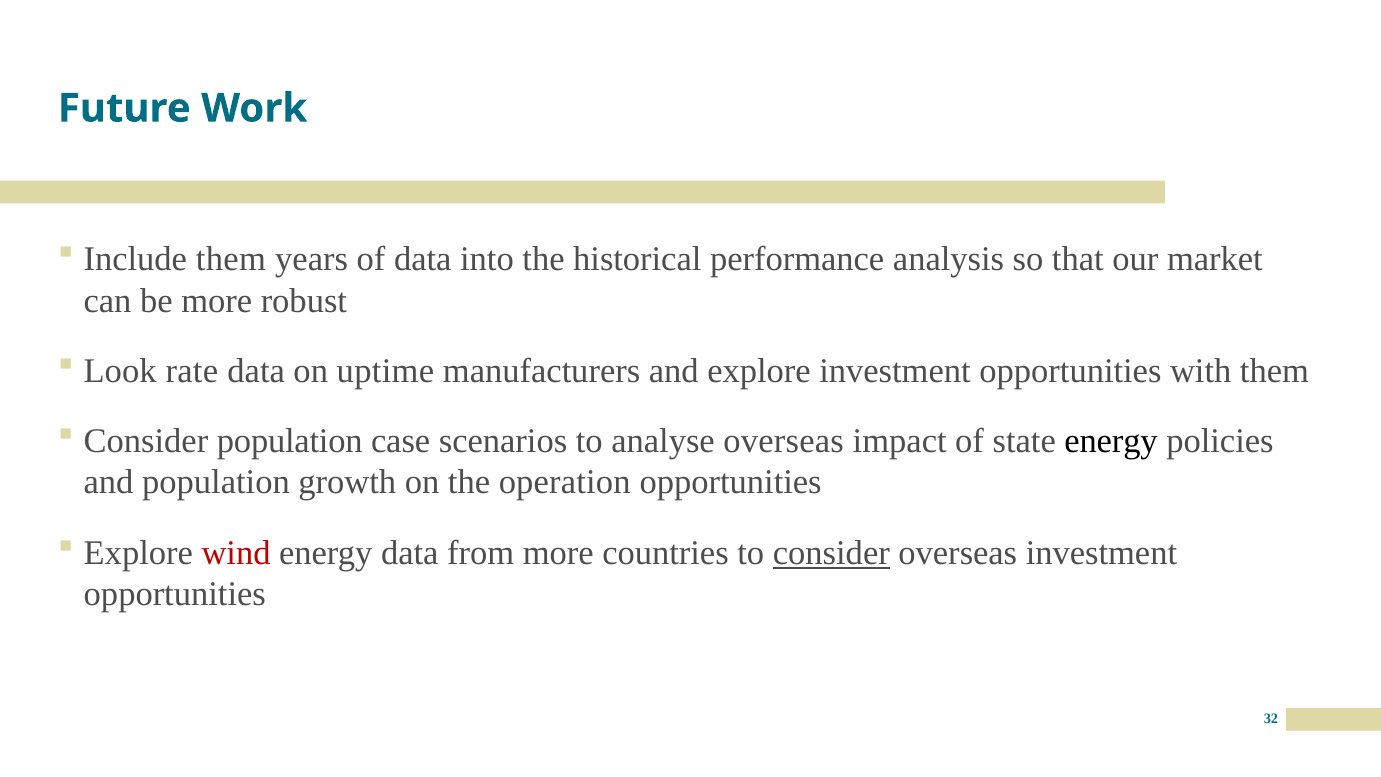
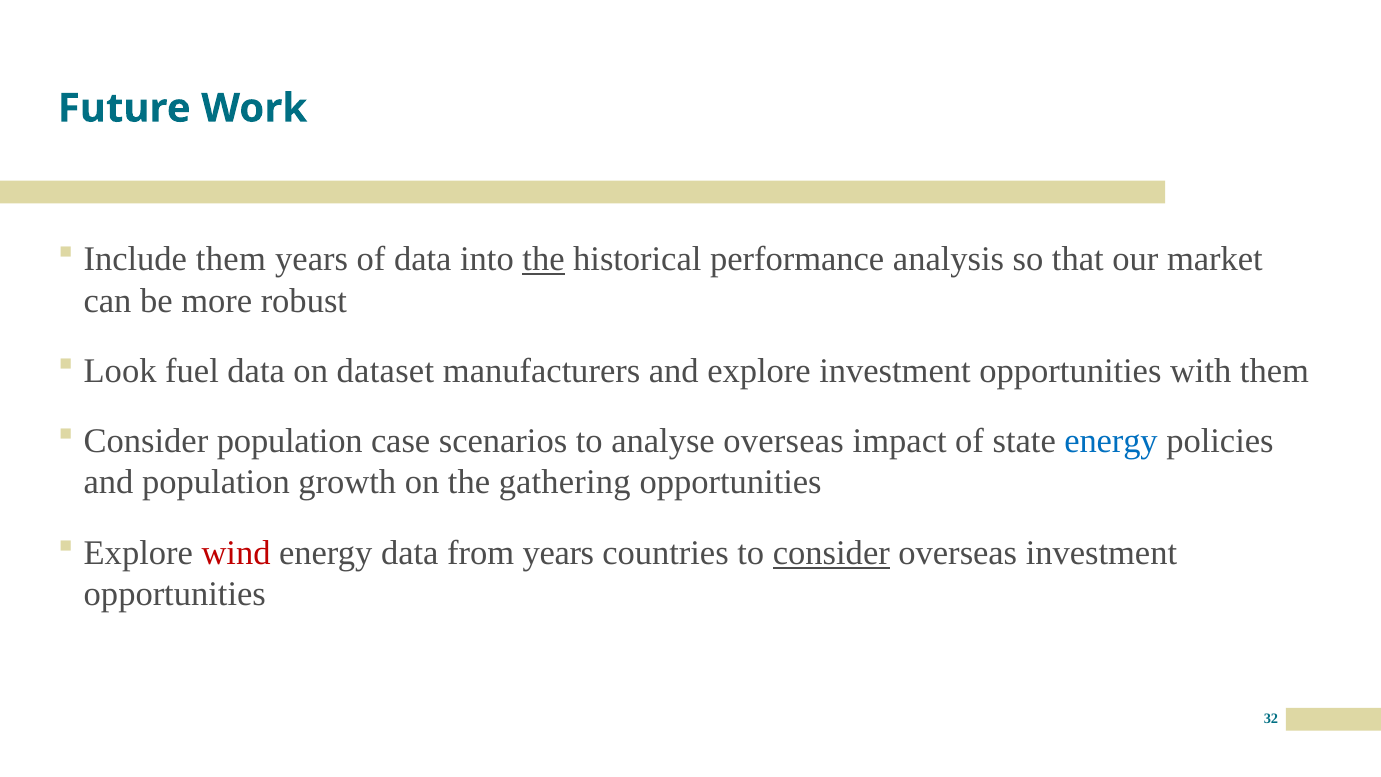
the at (544, 259) underline: none -> present
rate: rate -> fuel
uptime: uptime -> dataset
energy at (1111, 441) colour: black -> blue
operation: operation -> gathering
from more: more -> years
